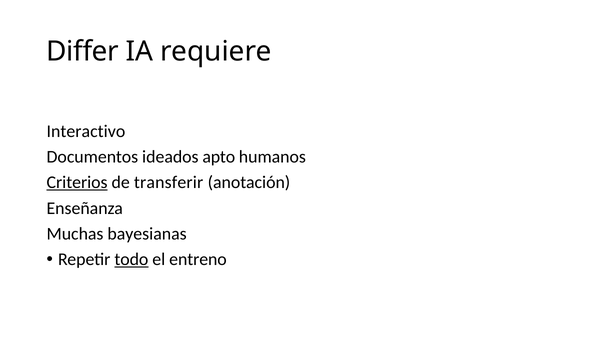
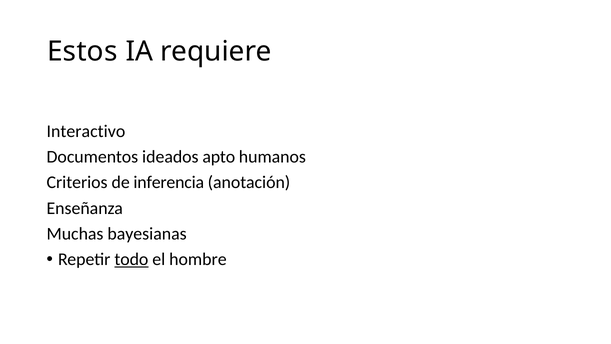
Differ: Differ -> Estos
Criterios underline: present -> none
transferir: transferir -> inferencia
entreno: entreno -> hombre
